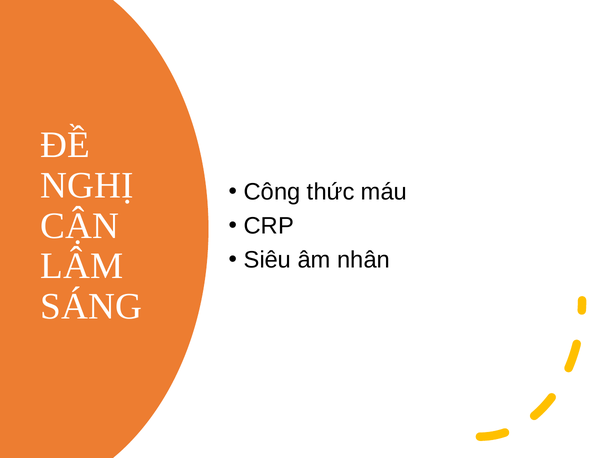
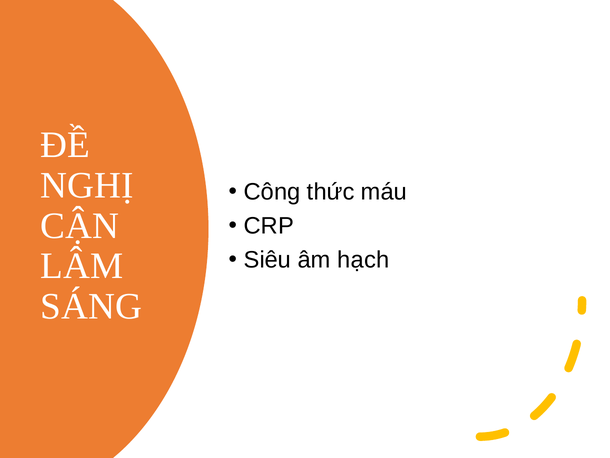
nhân: nhân -> hạch
